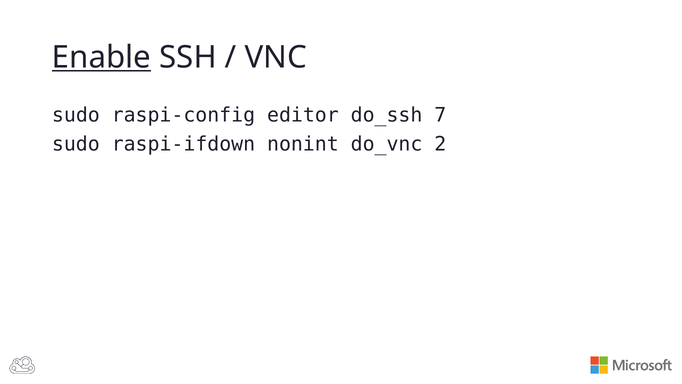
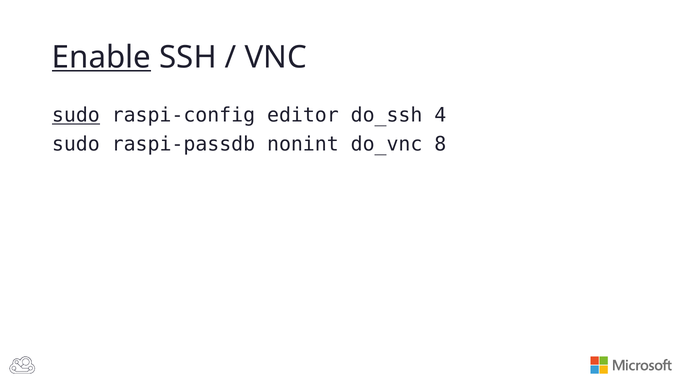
sudo at (76, 115) underline: none -> present
7: 7 -> 4
raspi-ifdown: raspi-ifdown -> raspi-passdb
2: 2 -> 8
